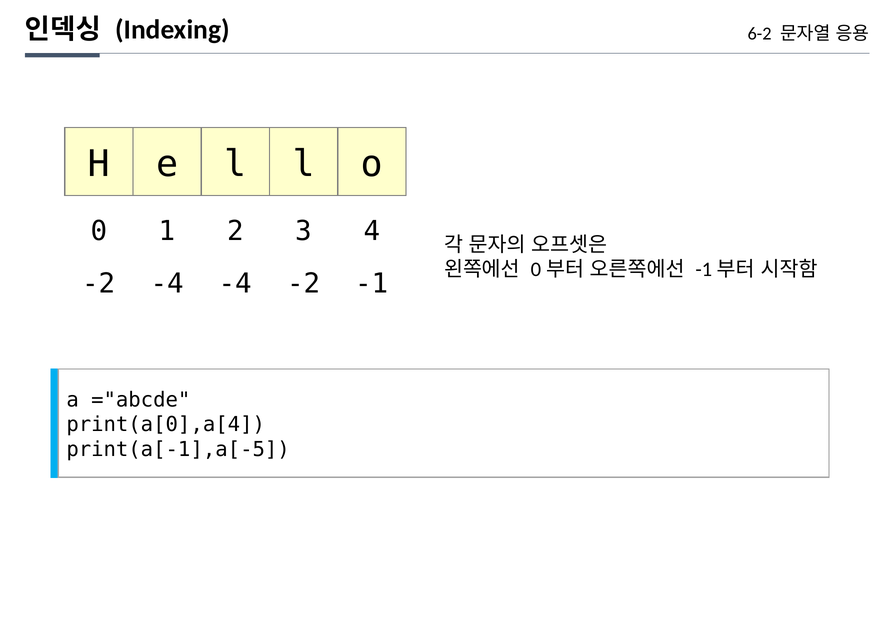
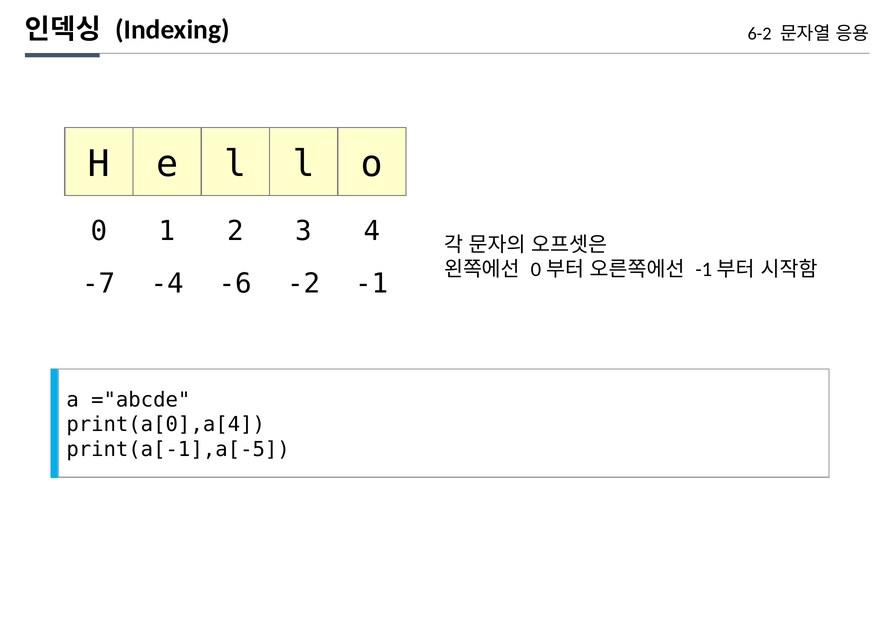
-2 at (99, 284): -2 -> -7
-4 -4: -4 -> -6
